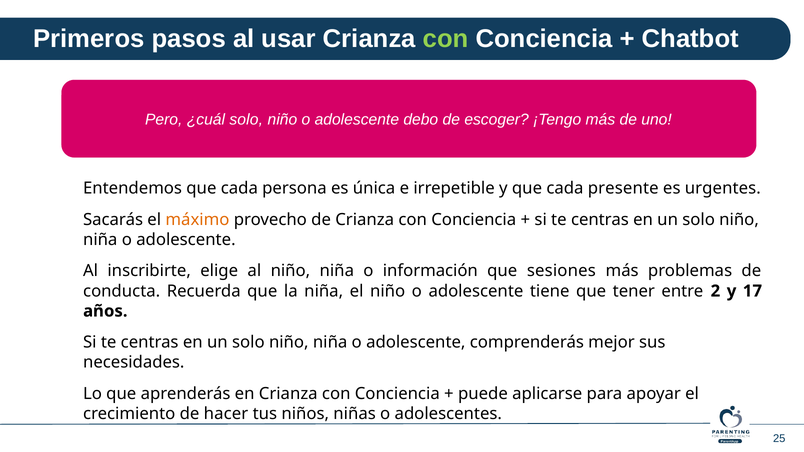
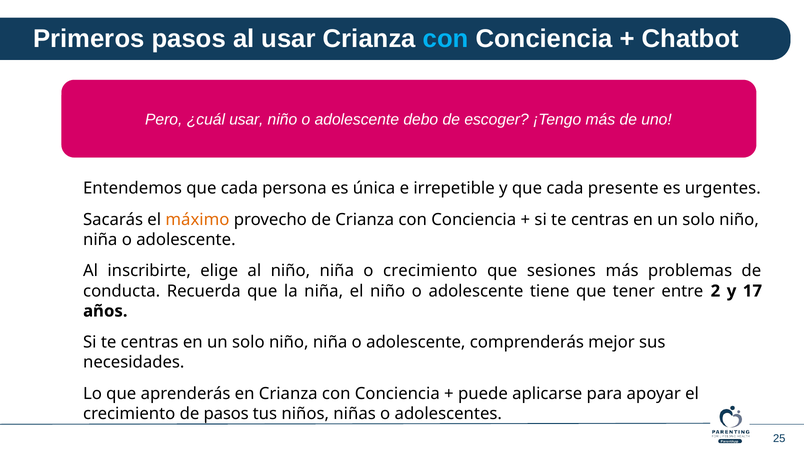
con at (446, 39) colour: light green -> light blue
¿cuál solo: solo -> usar
o información: información -> crecimiento
de hacer: hacer -> pasos
